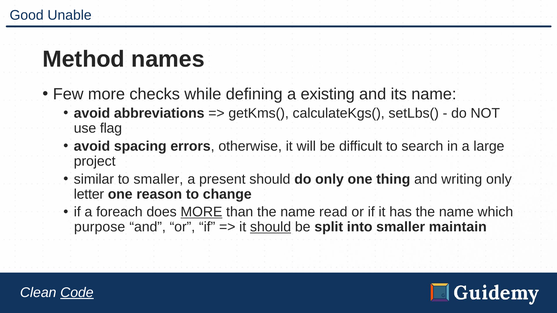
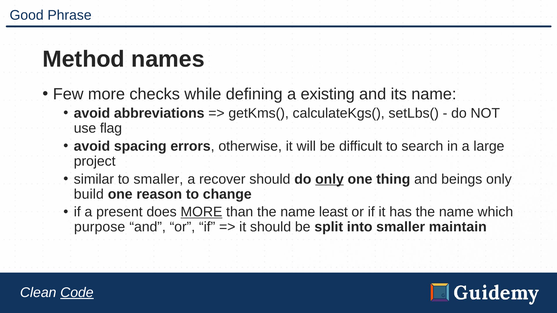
Unable: Unable -> Phrase
present: present -> recover
only at (329, 179) underline: none -> present
writing: writing -> beings
letter: letter -> build
foreach: foreach -> present
read: read -> least
should at (271, 227) underline: present -> none
